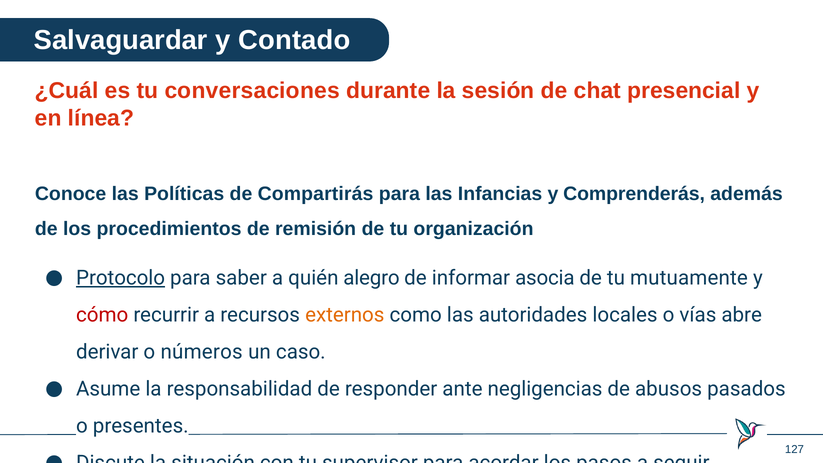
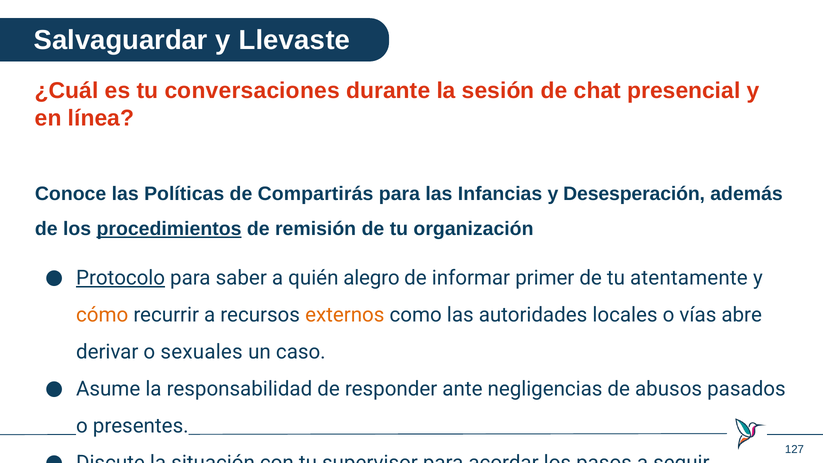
Contado: Contado -> Llevaste
Comprenderás: Comprenderás -> Desesperación
procedimientos underline: none -> present
asocia: asocia -> primer
mutuamente: mutuamente -> atentamente
cómo colour: red -> orange
números: números -> sexuales
